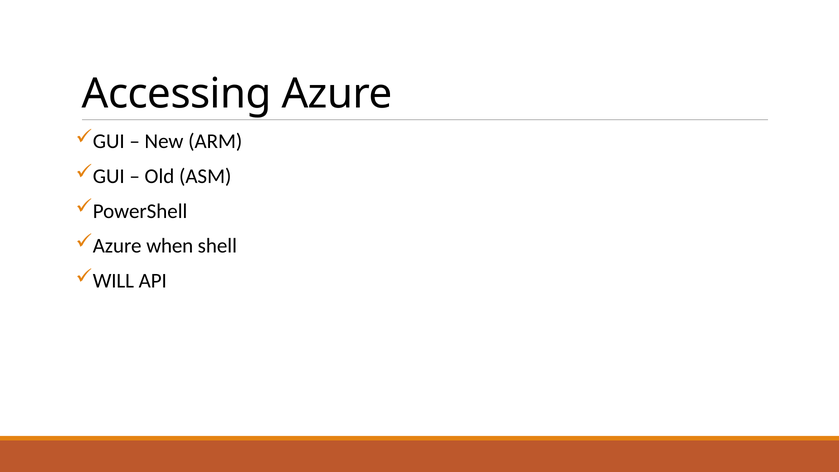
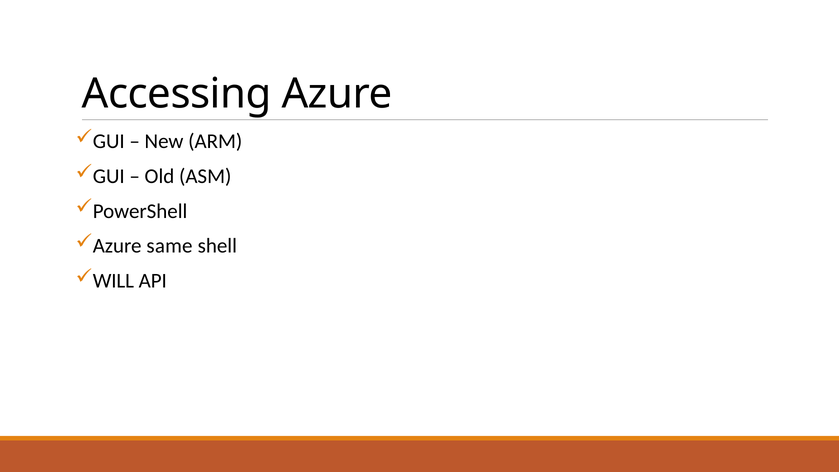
when: when -> same
